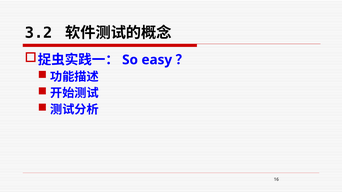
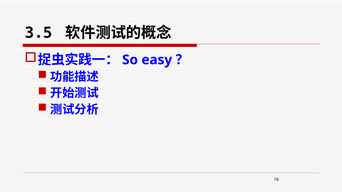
3.2: 3.2 -> 3.5
